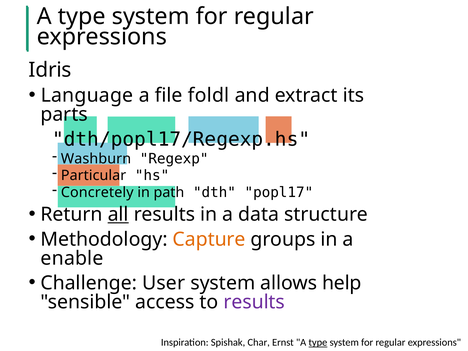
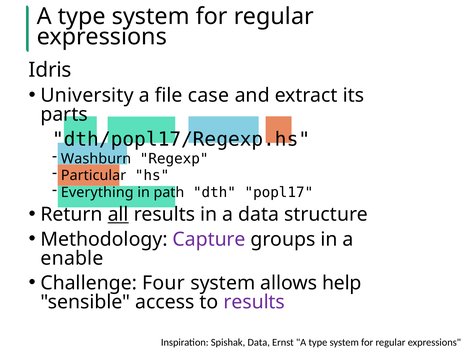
Language: Language -> University
foldl: foldl -> case
Concretely: Concretely -> Everything
Capture colour: orange -> purple
User: User -> Four
Spishak Char: Char -> Data
type at (318, 342) underline: present -> none
